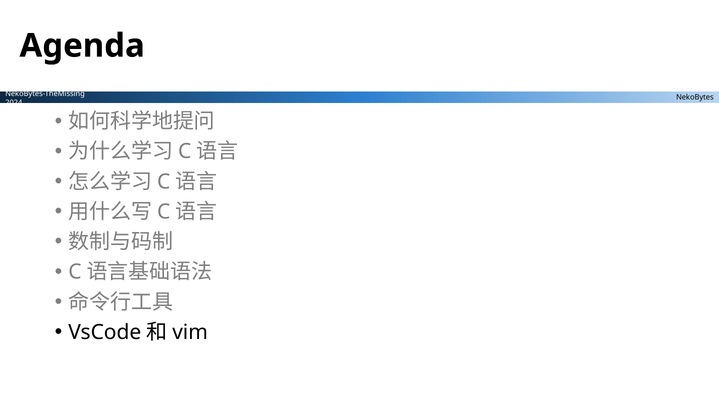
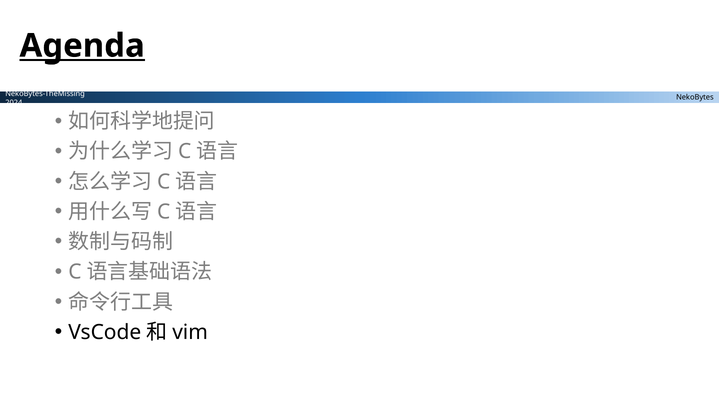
Agenda underline: none -> present
